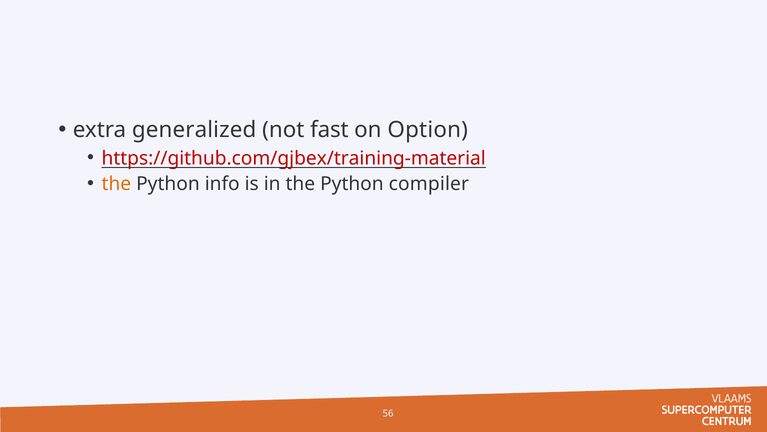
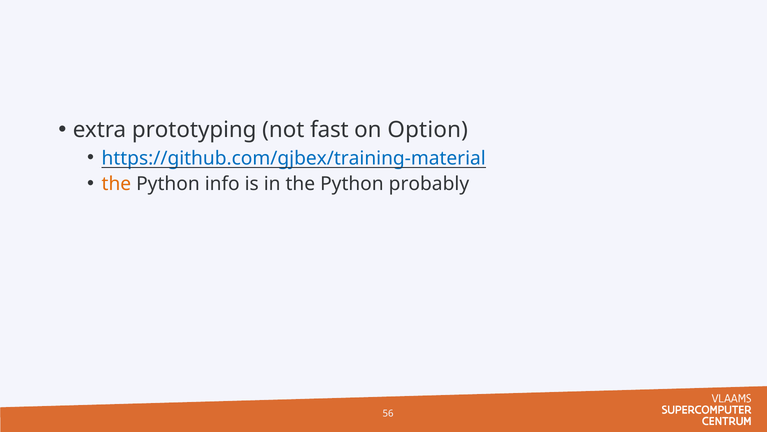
generalized: generalized -> prototyping
https://github.com/gjbex/training-material colour: red -> blue
compiler: compiler -> probably
